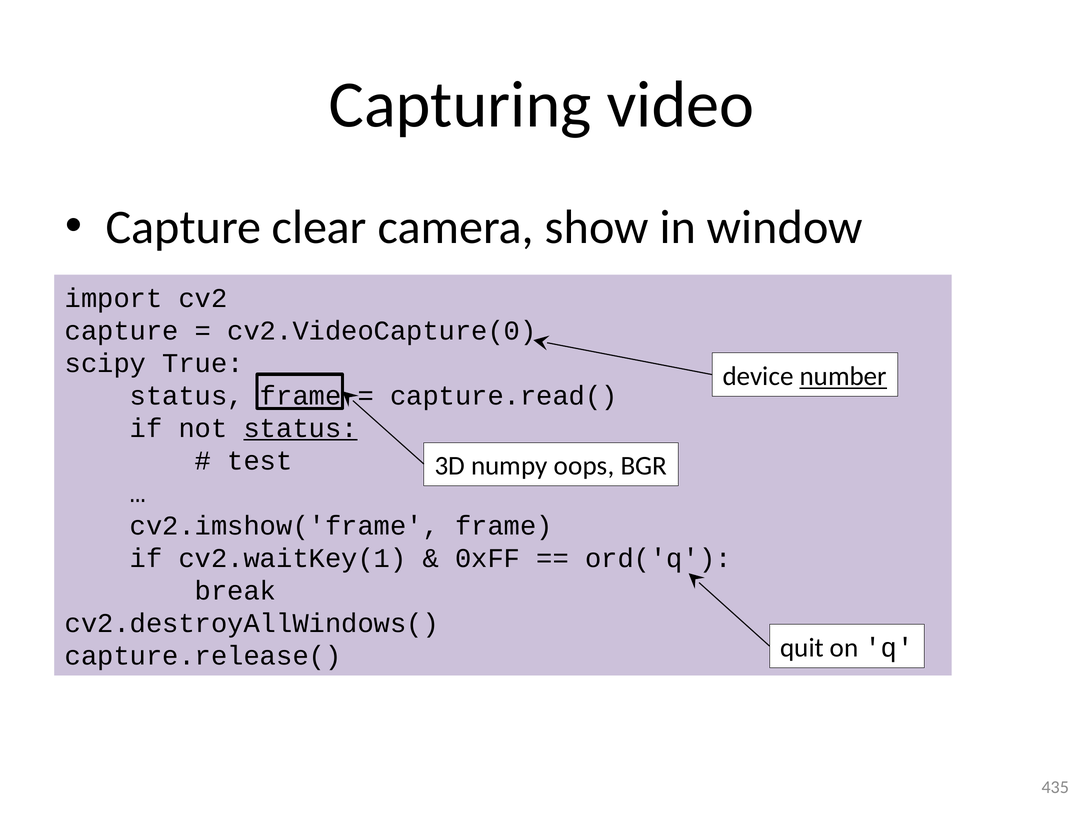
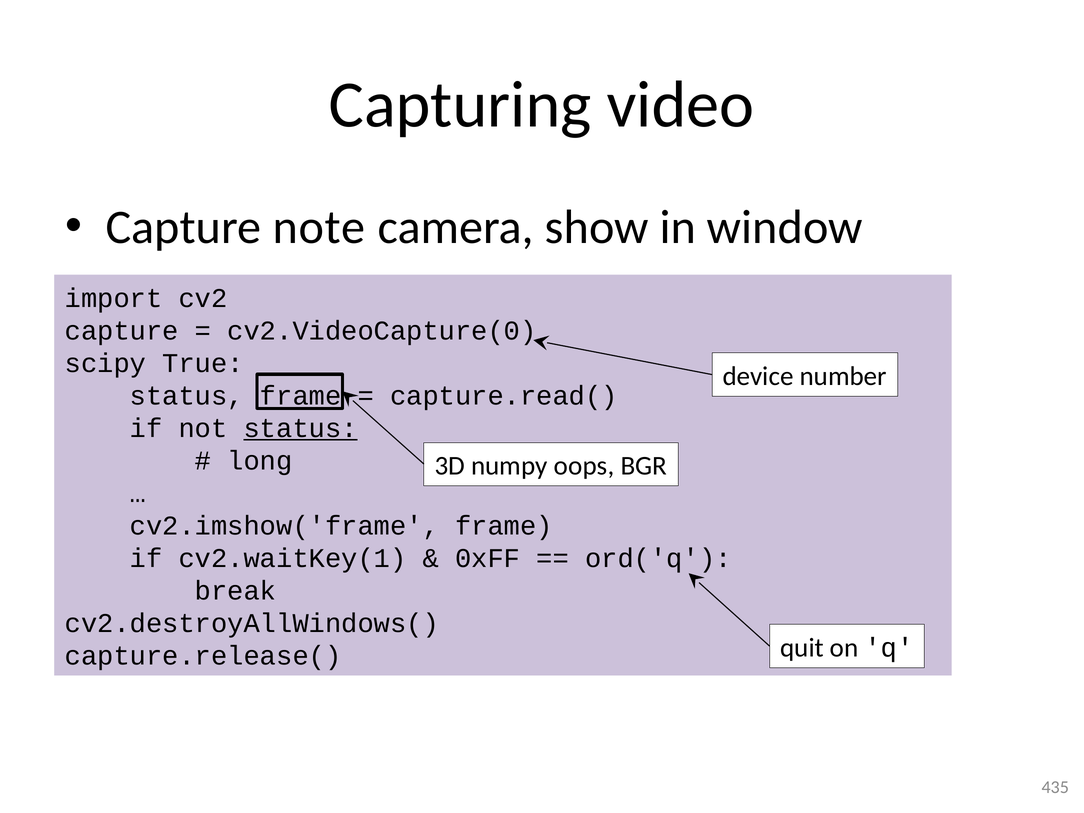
clear: clear -> note
number underline: present -> none
test: test -> long
